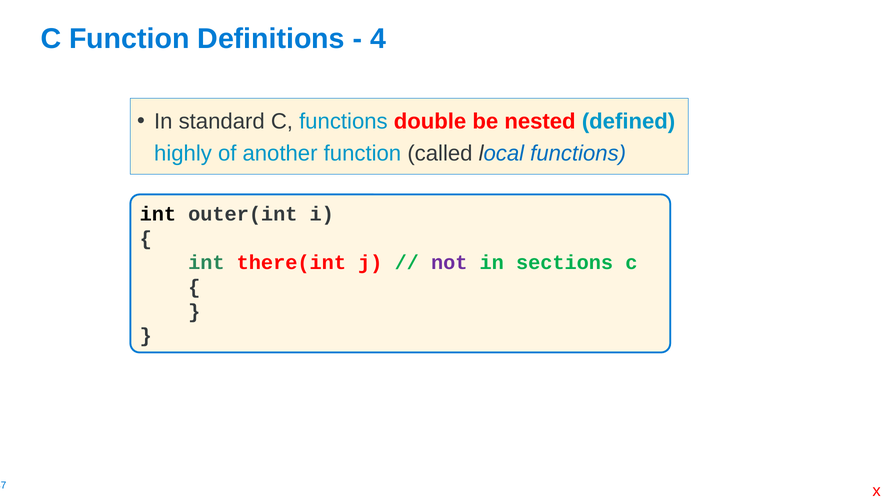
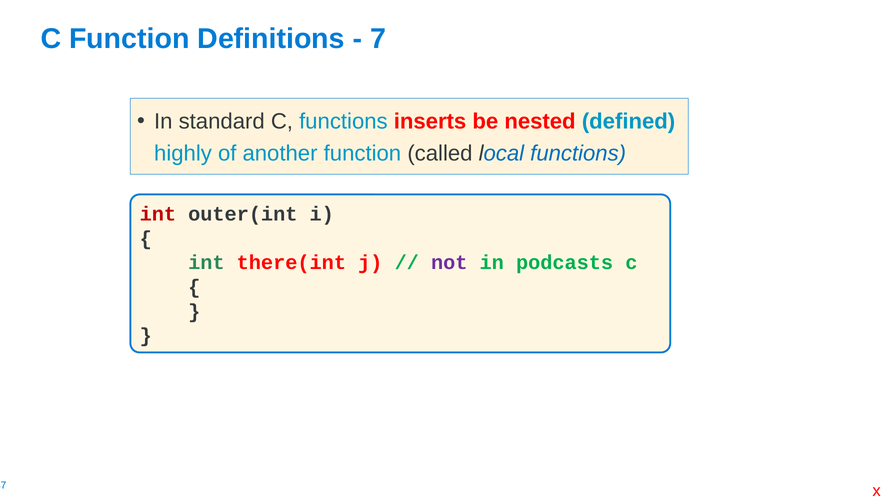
4: 4 -> 7
double: double -> inserts
int at (158, 214) colour: black -> red
sections: sections -> podcasts
